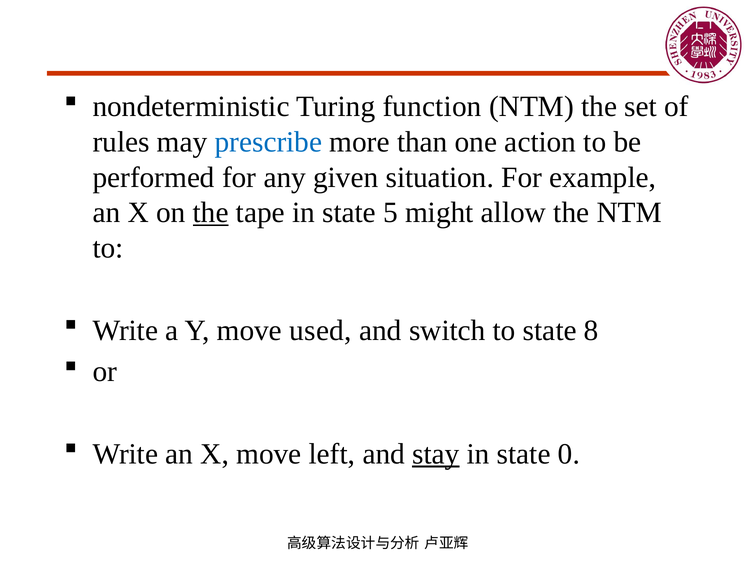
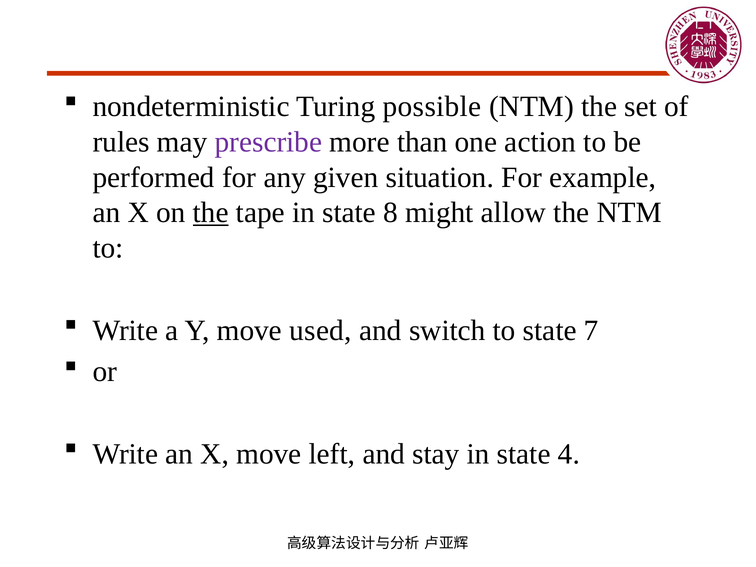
function: function -> possible
prescribe colour: blue -> purple
5: 5 -> 8
8: 8 -> 7
stay underline: present -> none
0: 0 -> 4
